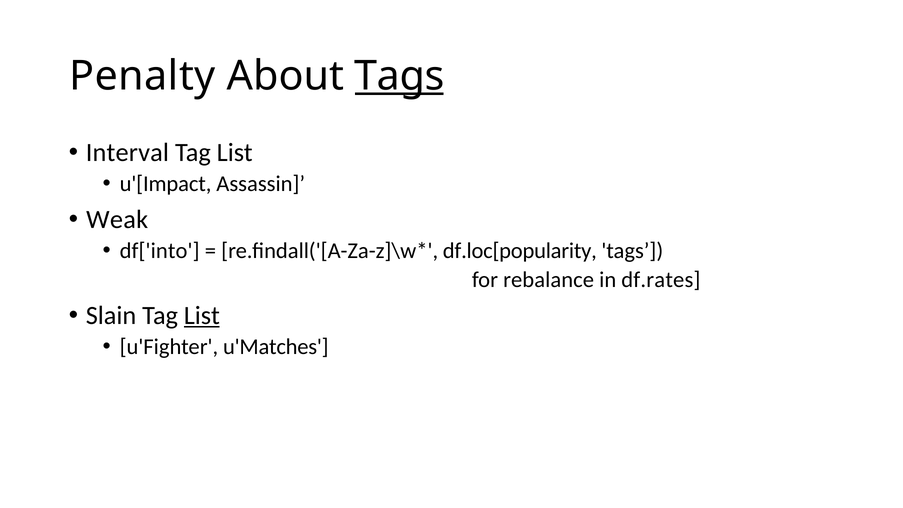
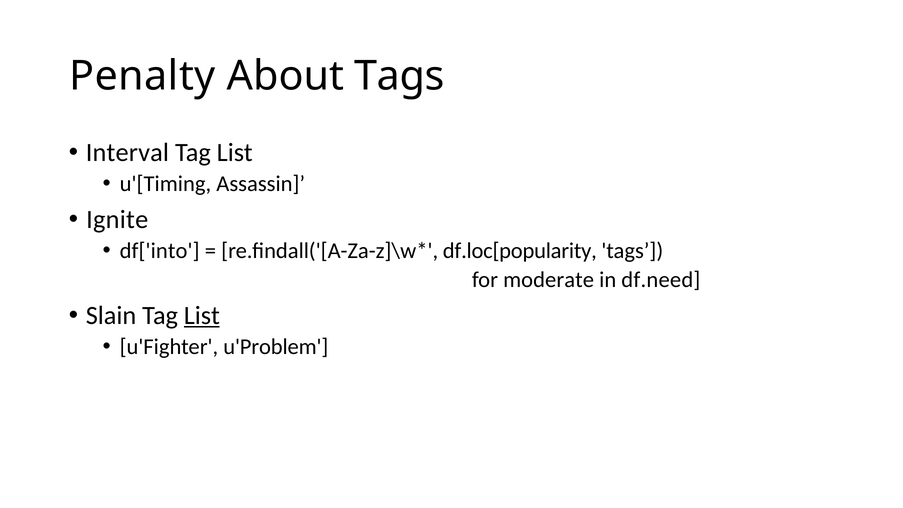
Tags at (399, 76) underline: present -> none
u'[Impact: u'[Impact -> u'[Timing
Weak: Weak -> Ignite
rebalance: rebalance -> moderate
df.rates: df.rates -> df.need
u'Matches: u'Matches -> u'Problem
